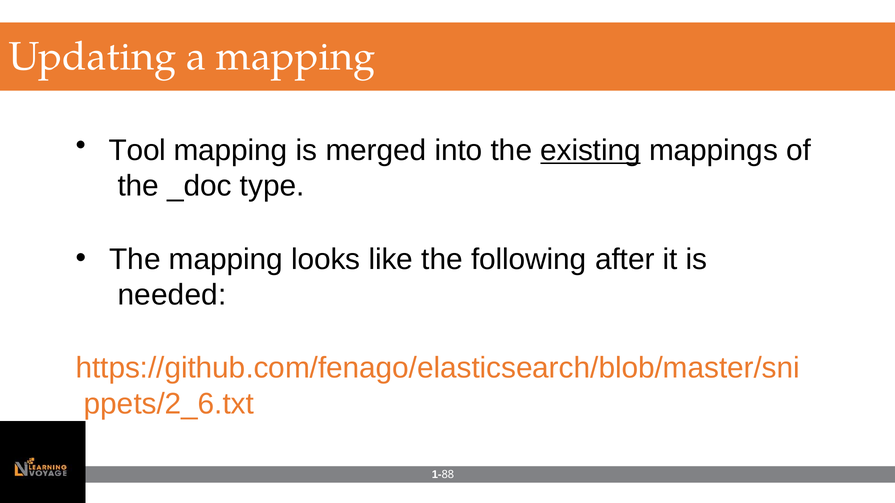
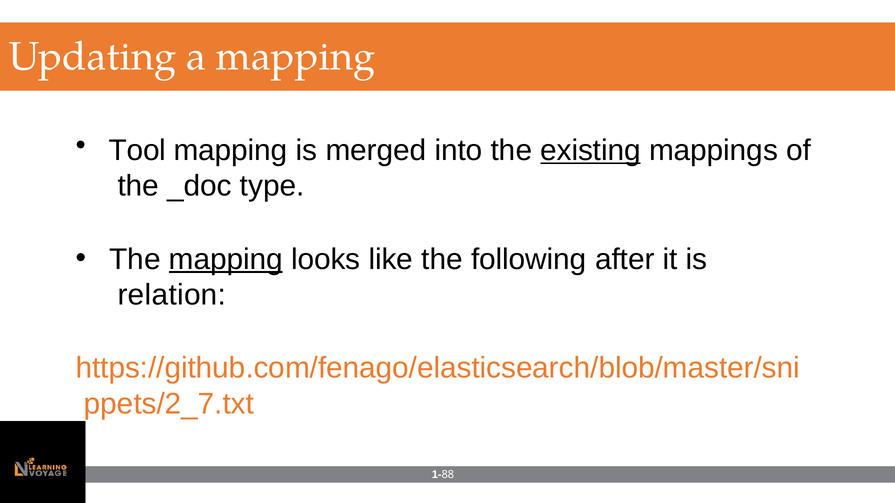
mapping at (226, 259) underline: none -> present
needed: needed -> relation
ppets/2_6.txt: ppets/2_6.txt -> ppets/2_7.txt
